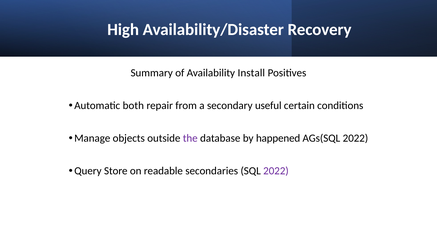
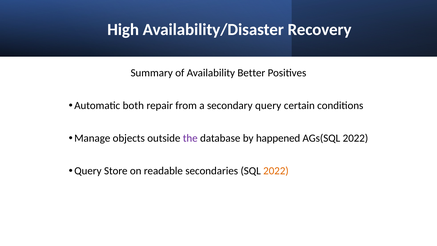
Install: Install -> Better
secondary useful: useful -> query
2022 at (276, 171) colour: purple -> orange
